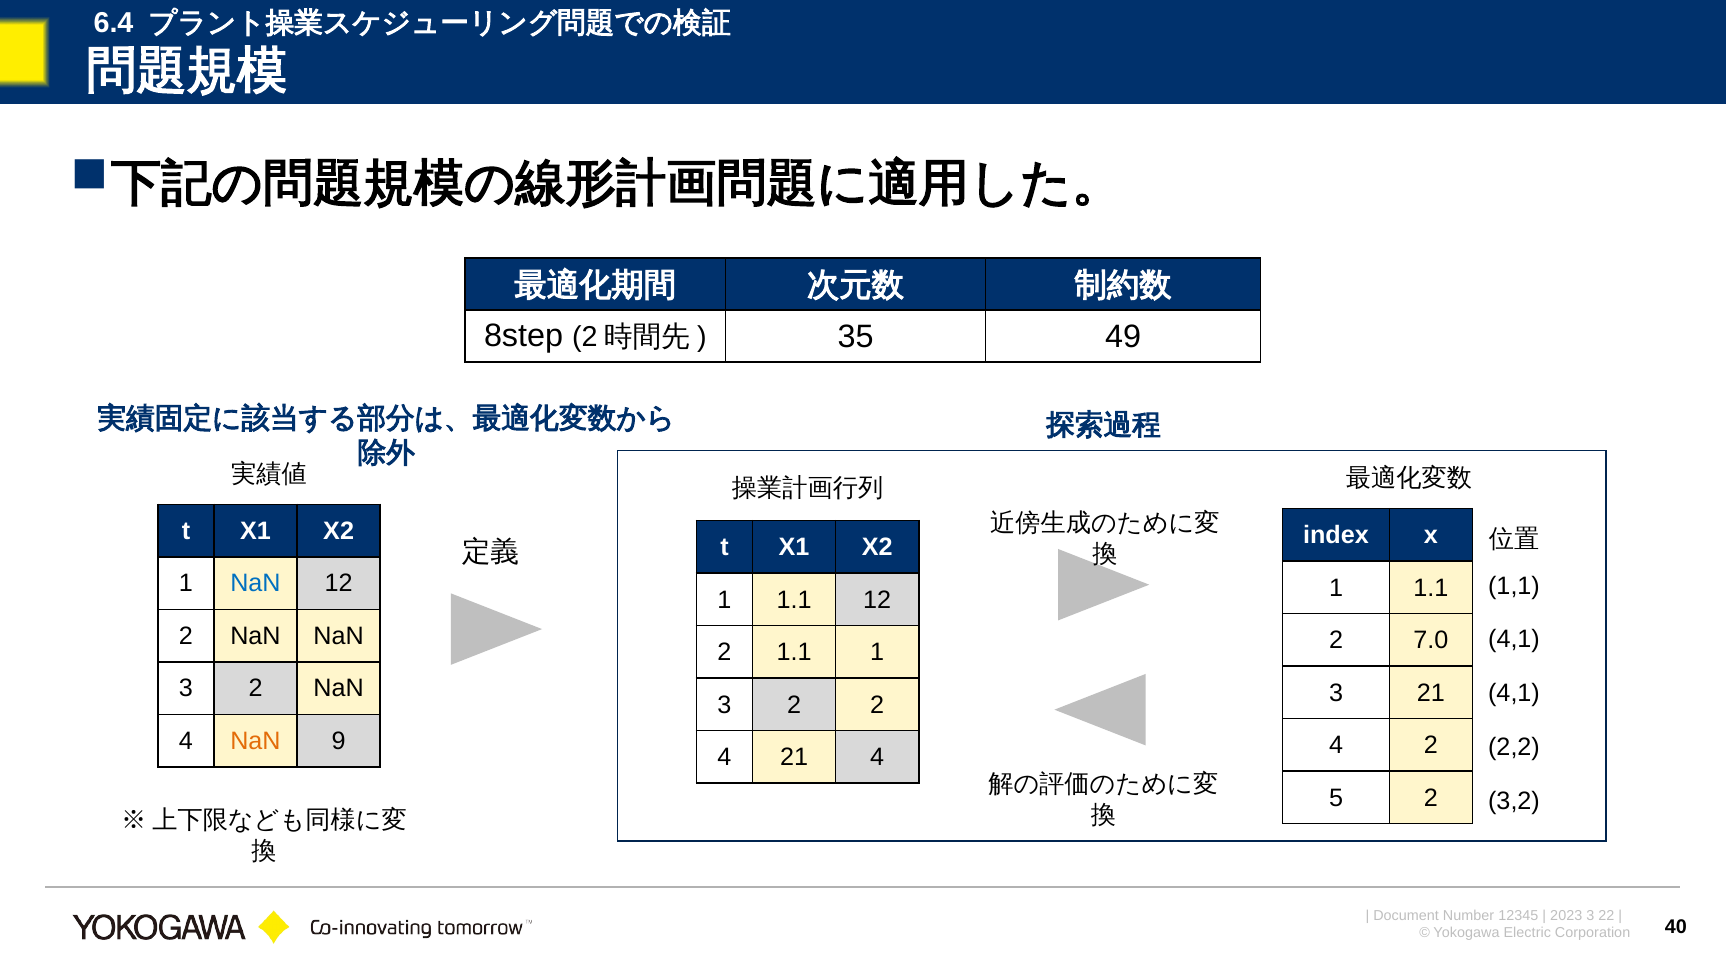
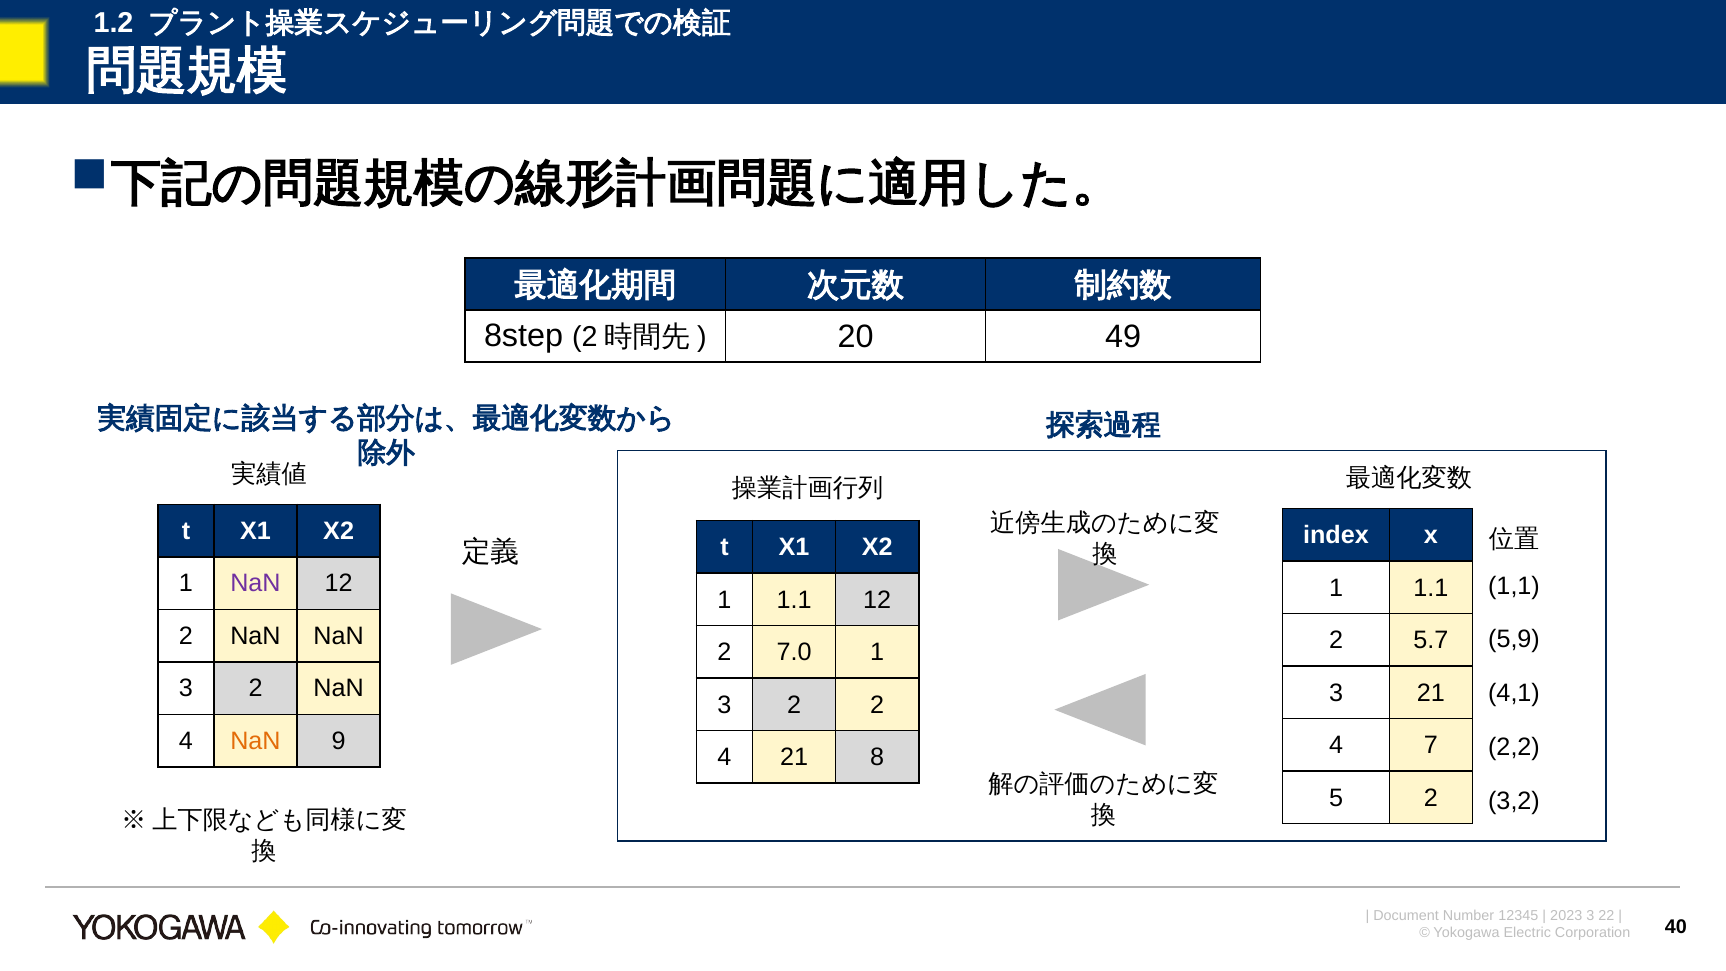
6.4: 6.4 -> 1.2
35: 35 -> 20
NaN at (255, 584) colour: blue -> purple
4,1 at (1514, 639): 4,1 -> 5,9
7.0: 7.0 -> 5.7
2 1.1: 1.1 -> 7.0
4 2: 2 -> 7
4 21 4: 4 -> 8
